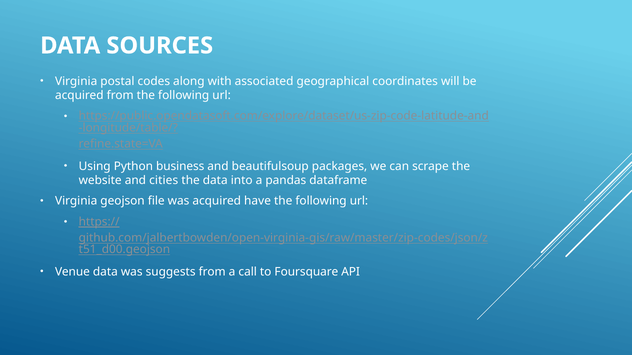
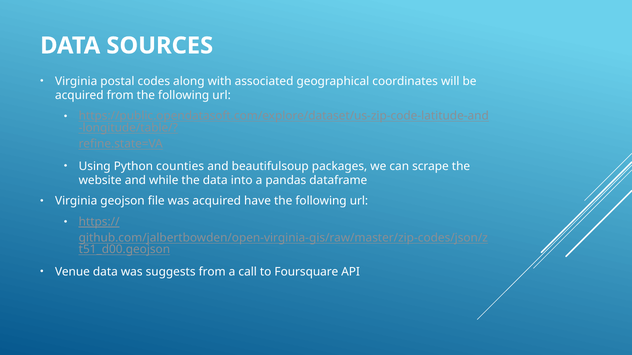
business: business -> counties
cities: cities -> while
